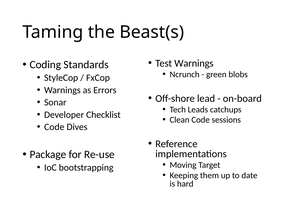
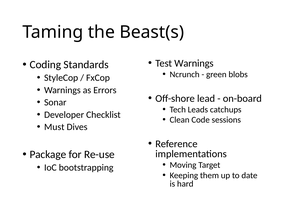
Code at (54, 127): Code -> Must
